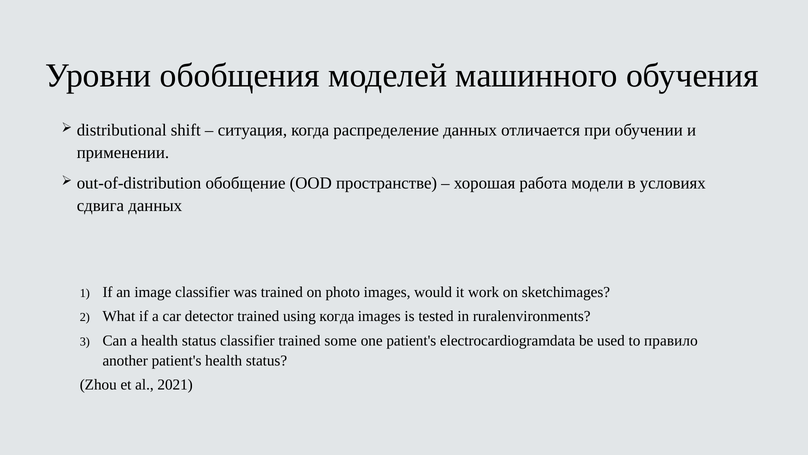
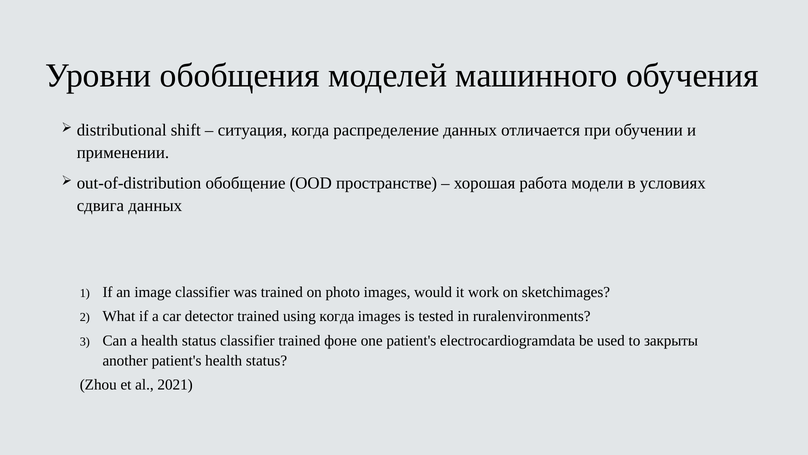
some: some -> фоне
правило: правило -> закрыты
